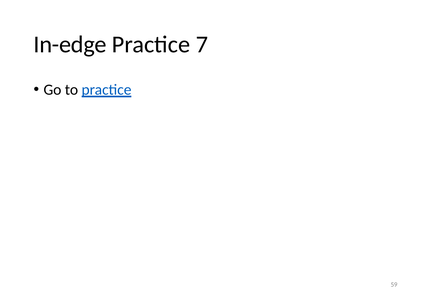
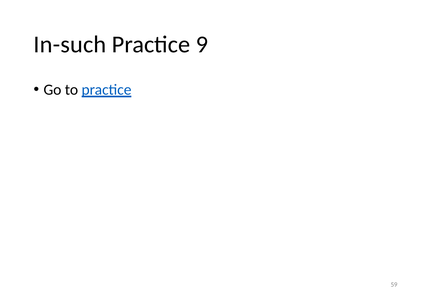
In-edge: In-edge -> In-such
7: 7 -> 9
